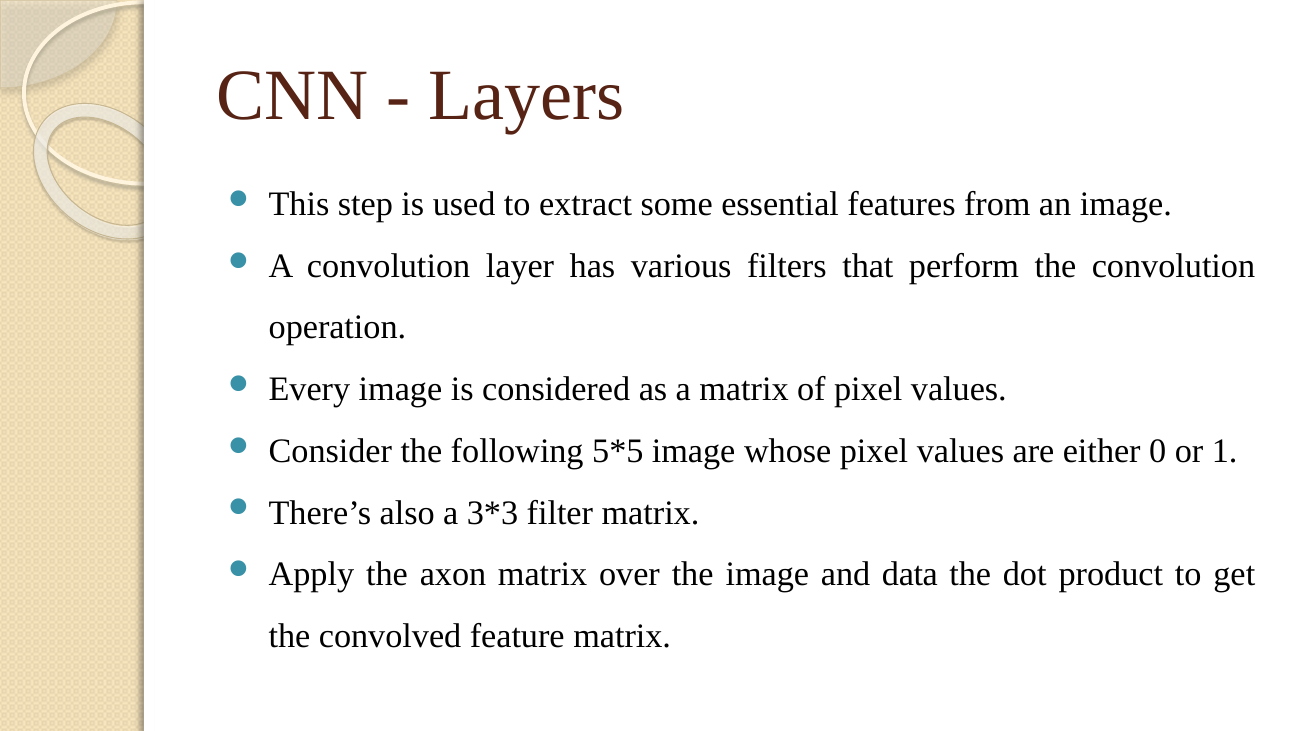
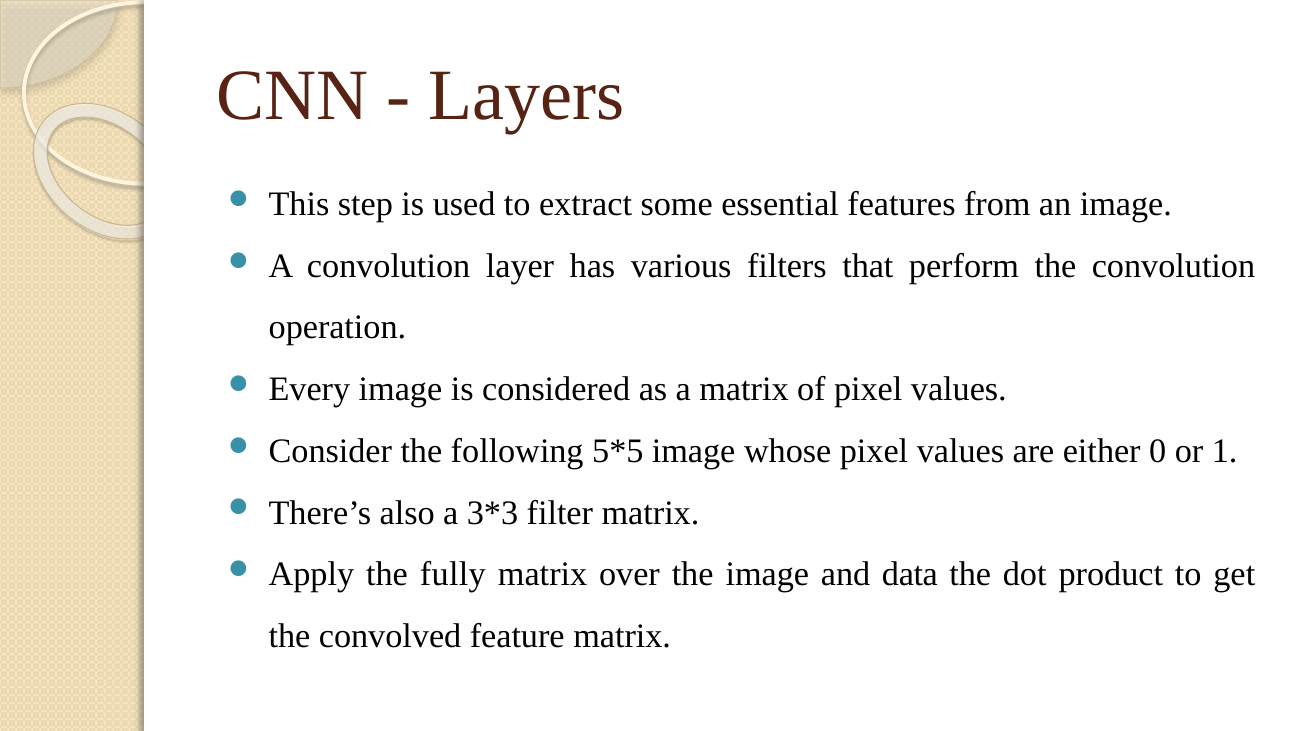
axon: axon -> fully
